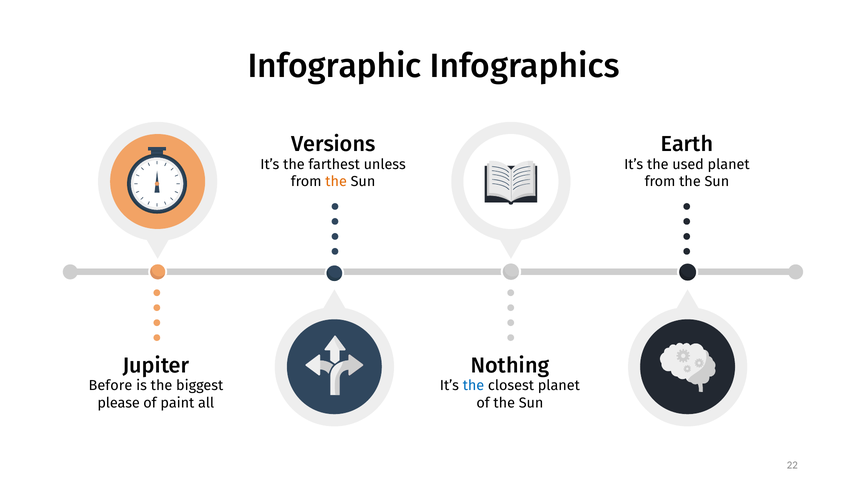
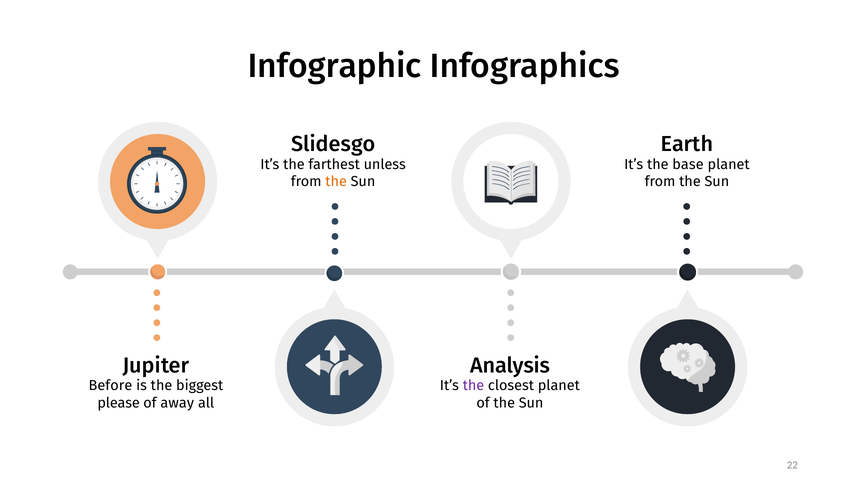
Versions: Versions -> Slidesgo
used: used -> base
Nothing: Nothing -> Analysis
the at (473, 386) colour: blue -> purple
paint: paint -> away
